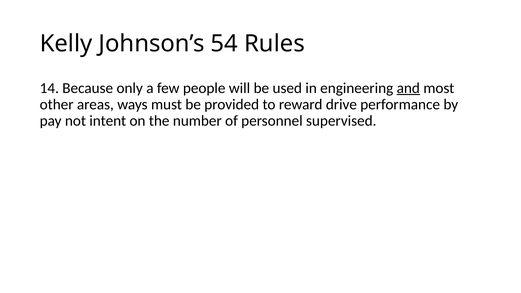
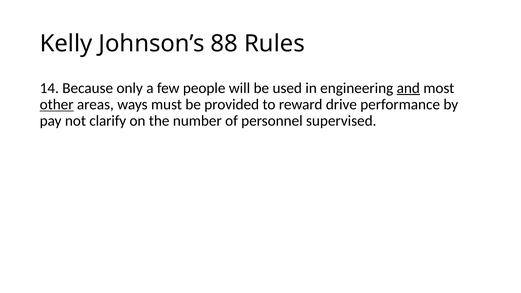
54: 54 -> 88
other underline: none -> present
intent: intent -> clarify
